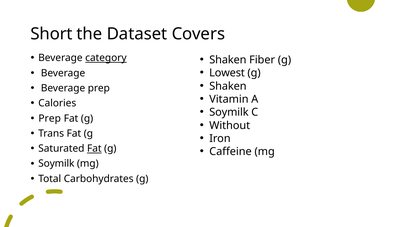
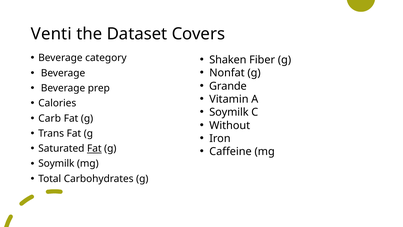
Short: Short -> Venti
category underline: present -> none
Lowest: Lowest -> Nonfat
Shaken at (228, 86): Shaken -> Grande
Prep at (50, 118): Prep -> Carb
